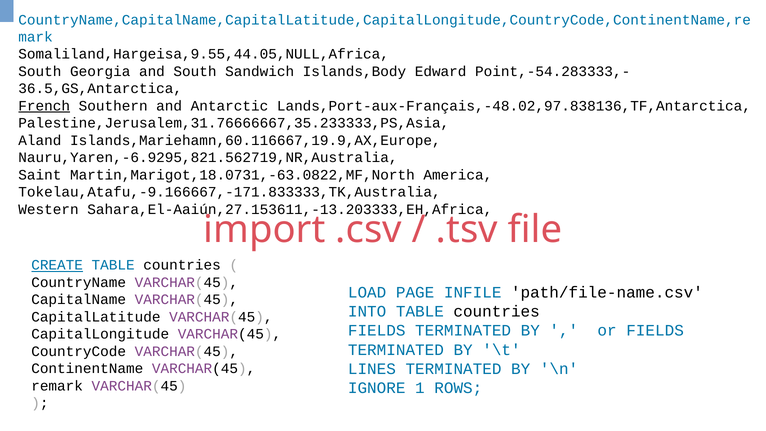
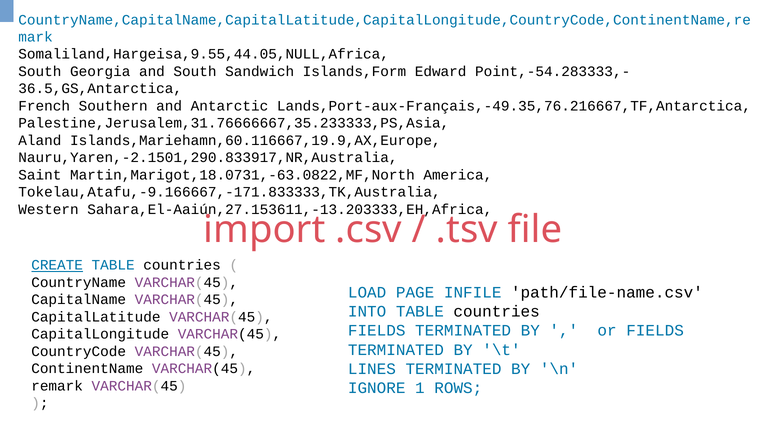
Islands,Body: Islands,Body -> Islands,Form
French underline: present -> none
Lands,Port-aux-Français,-48.02,97.838136,TF,Antarctica: Lands,Port-aux-Français,-48.02,97.838136,TF,Antarctica -> Lands,Port-aux-Français,-49.35,76.216667,TF,Antarctica
Nauru,Yaren,-6.9295,821.562719,NR,Australia: Nauru,Yaren,-6.9295,821.562719,NR,Australia -> Nauru,Yaren,-2.1501,290.833917,NR,Australia
